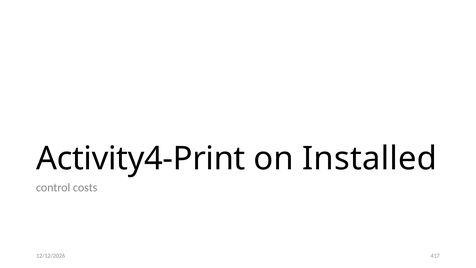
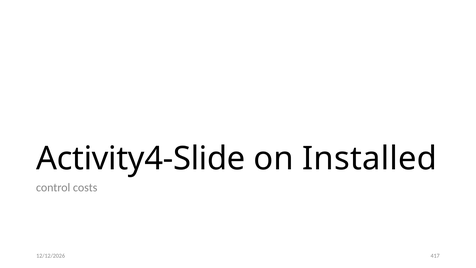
Activity4-Print: Activity4-Print -> Activity4-Slide
